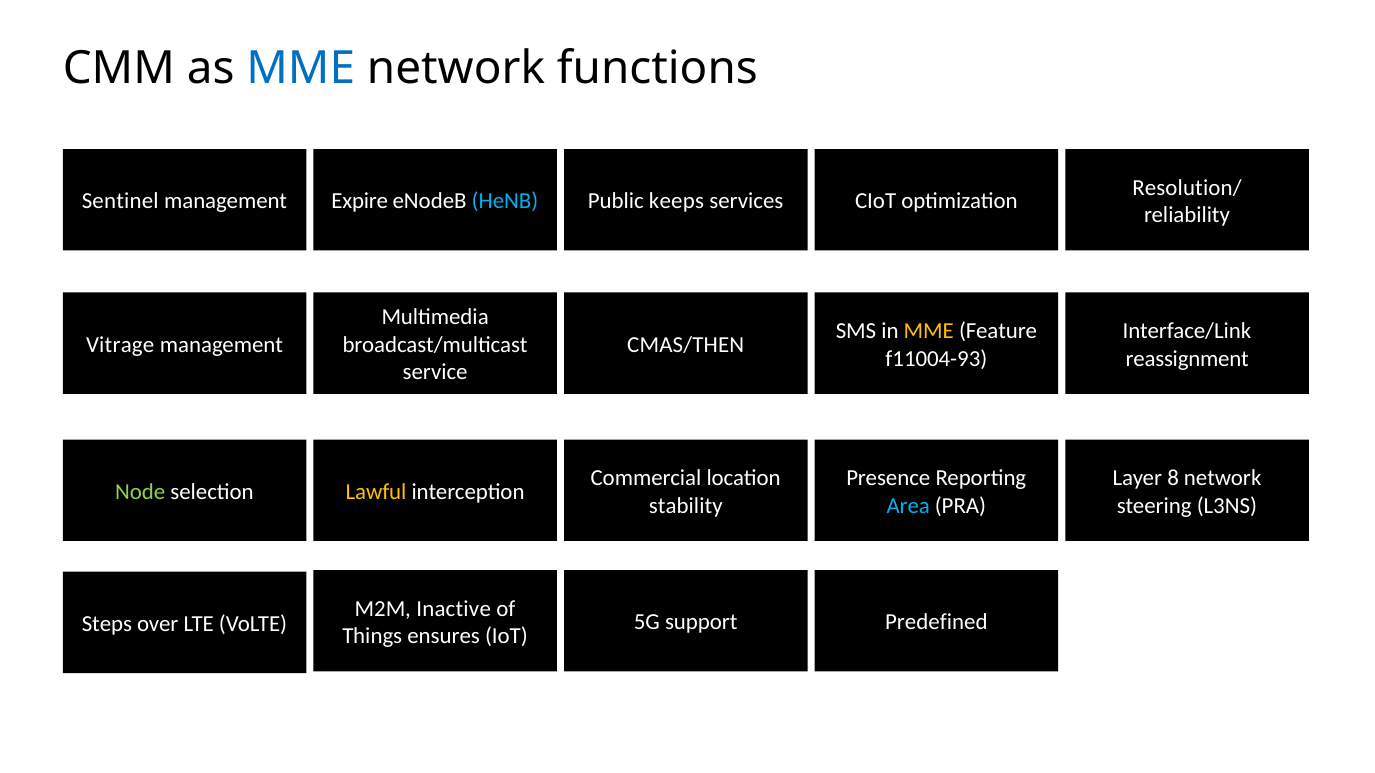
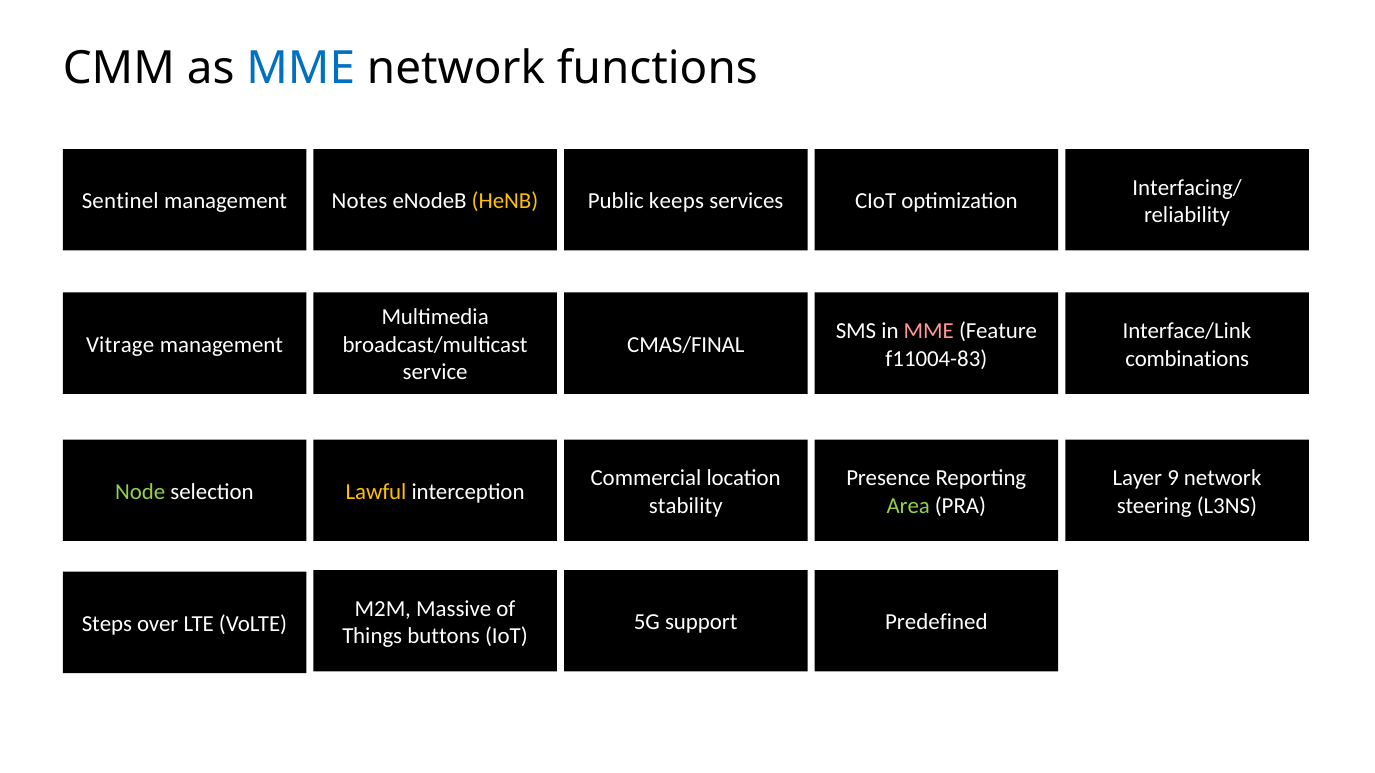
Resolution/: Resolution/ -> Interfacing/
Expire: Expire -> Notes
HeNB colour: light blue -> yellow
MME at (929, 331) colour: yellow -> pink
CMAS/THEN: CMAS/THEN -> CMAS/FINAL
f11004-93: f11004-93 -> f11004-83
reassignment: reassignment -> combinations
8: 8 -> 9
Area colour: light blue -> light green
Inactive: Inactive -> Massive
ensures: ensures -> buttons
